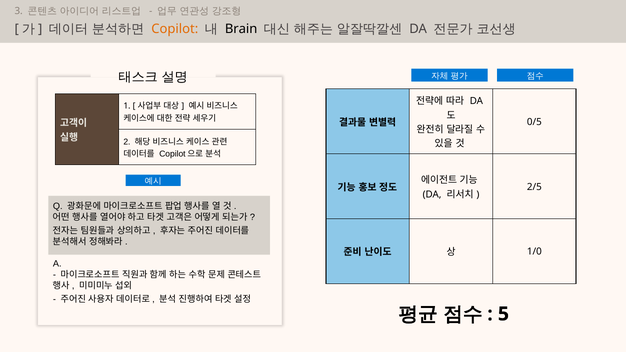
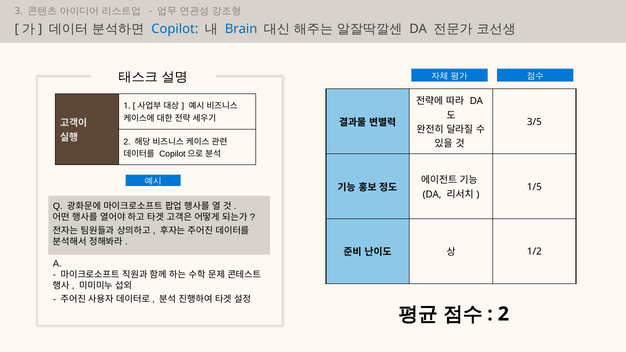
Copilot colour: orange -> blue
Brain colour: black -> blue
0/5: 0/5 -> 3/5
2/5: 2/5 -> 1/5
1/0: 1/0 -> 1/2
5 at (503, 314): 5 -> 2
